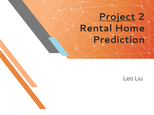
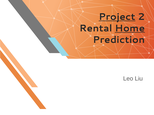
Home underline: none -> present
